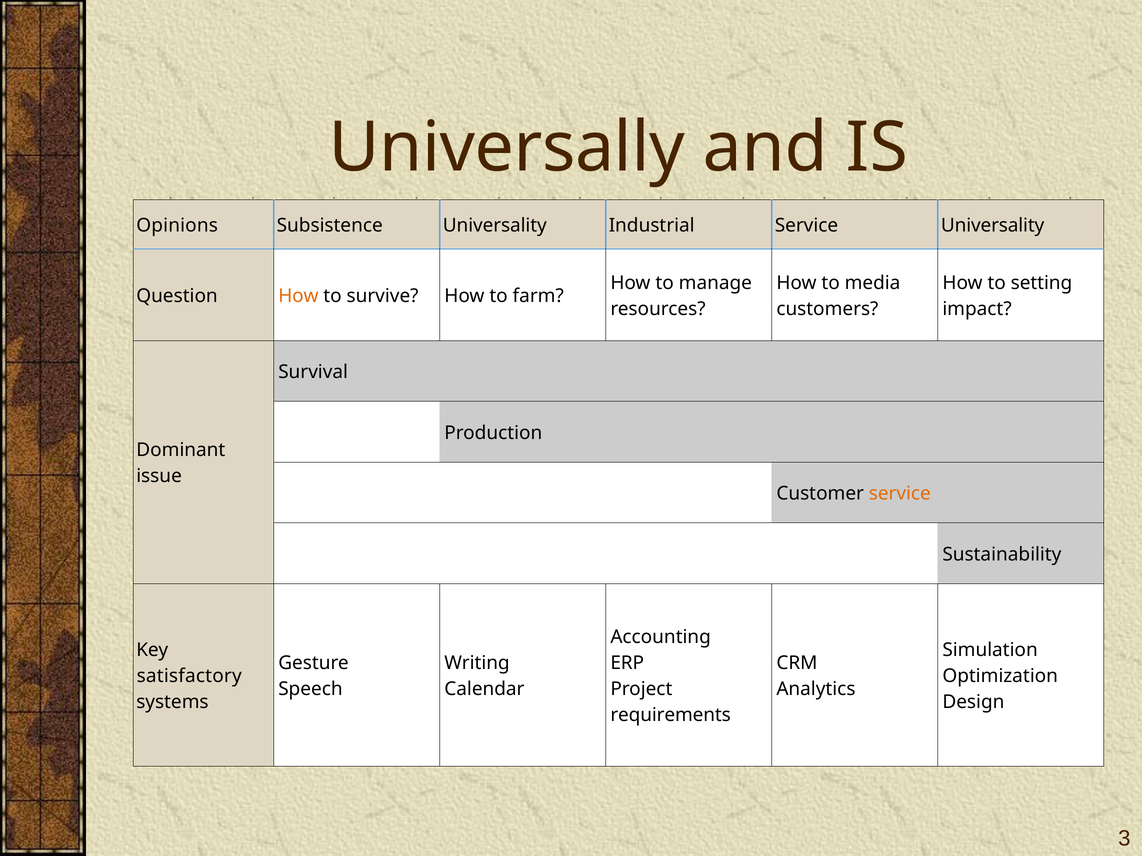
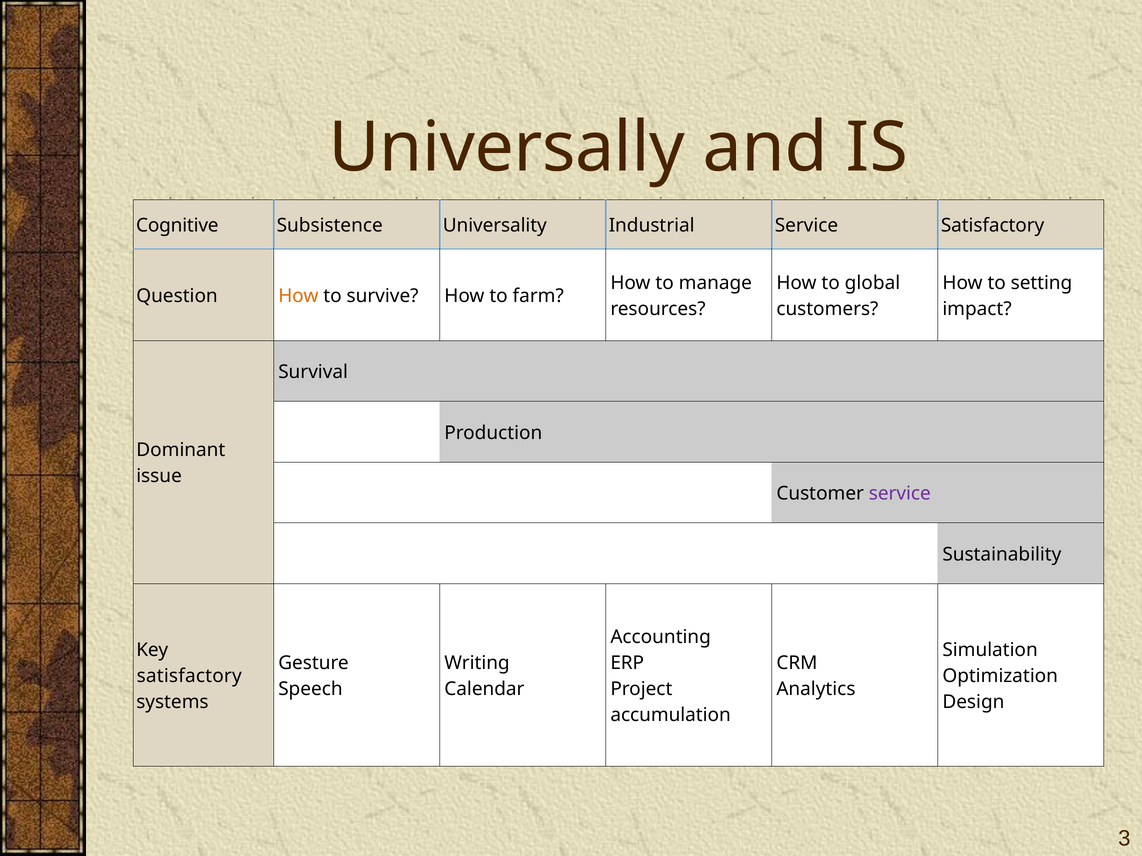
Opinions: Opinions -> Cognitive
Service Universality: Universality -> Satisfactory
media: media -> global
service at (900, 494) colour: orange -> purple
requirements: requirements -> accumulation
